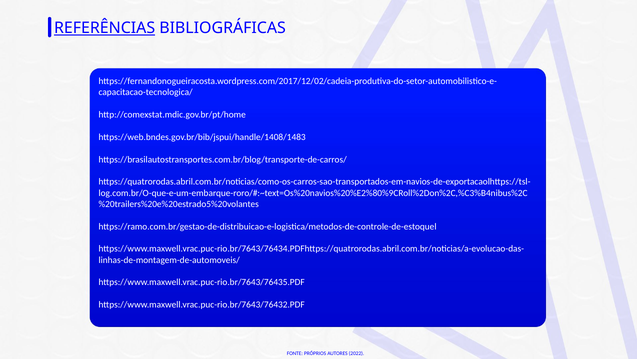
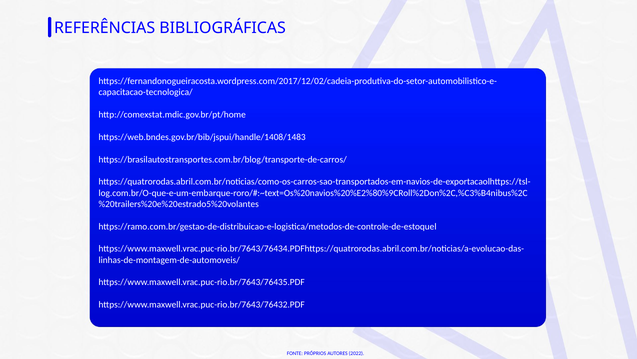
REFERÊNCIAS underline: present -> none
